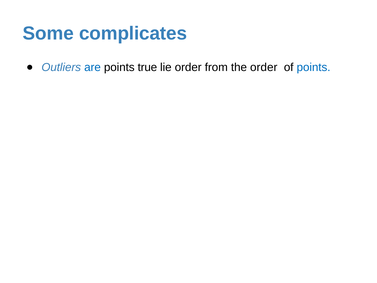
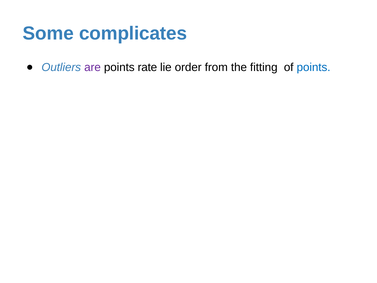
are colour: blue -> purple
true: true -> rate
the order: order -> fitting
